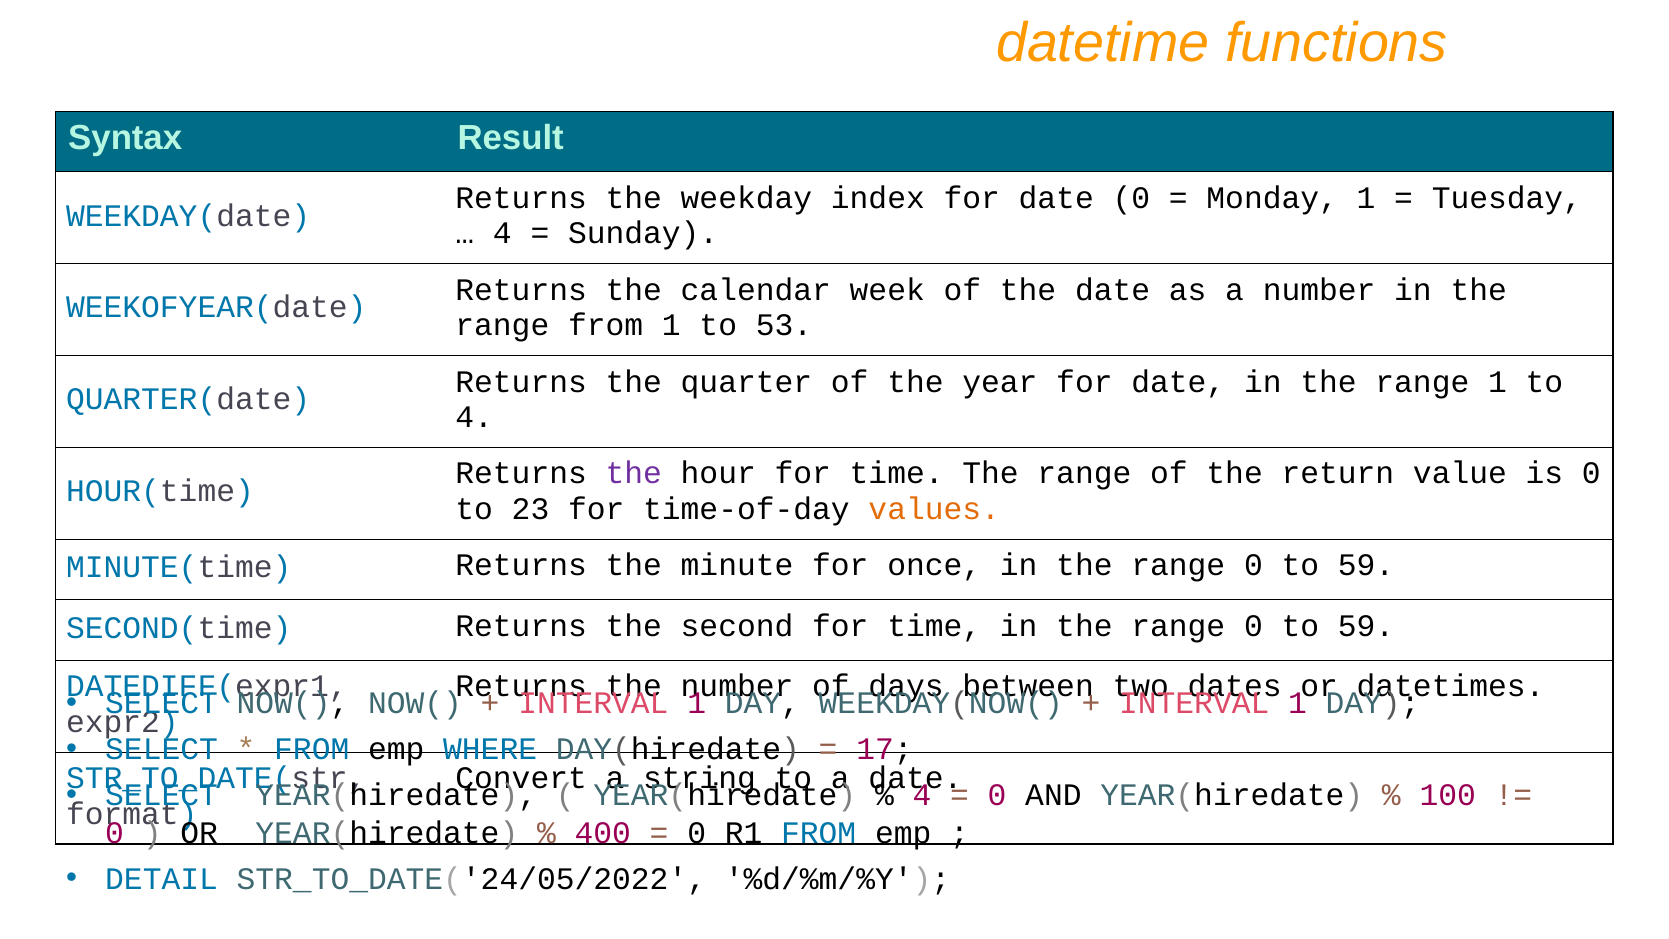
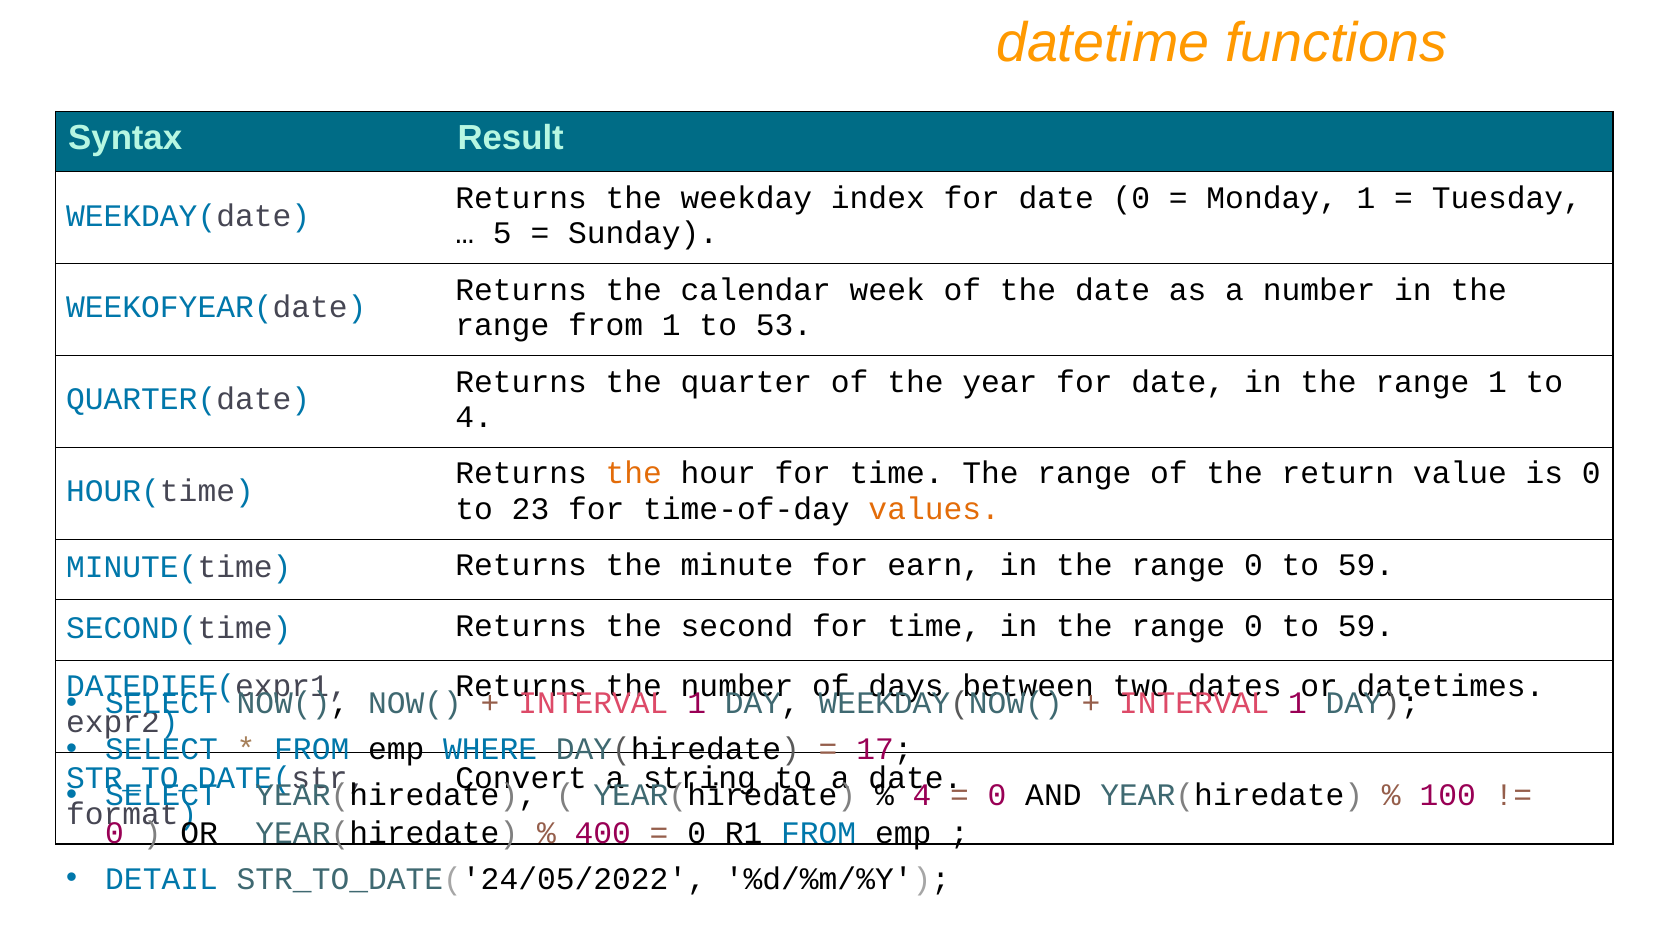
4 at (502, 234): 4 -> 5
the at (634, 473) colour: purple -> orange
once: once -> earn
